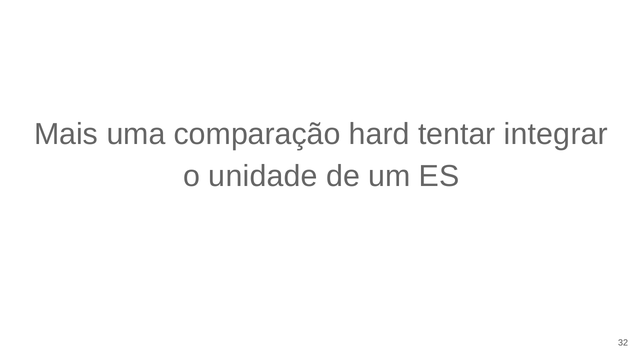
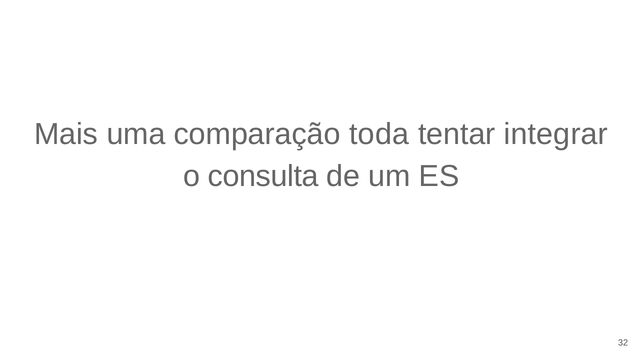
hard: hard -> toda
unidade: unidade -> consulta
